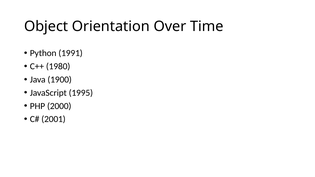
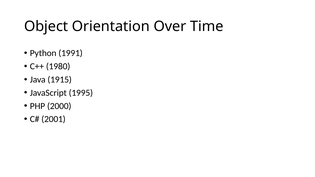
1900: 1900 -> 1915
